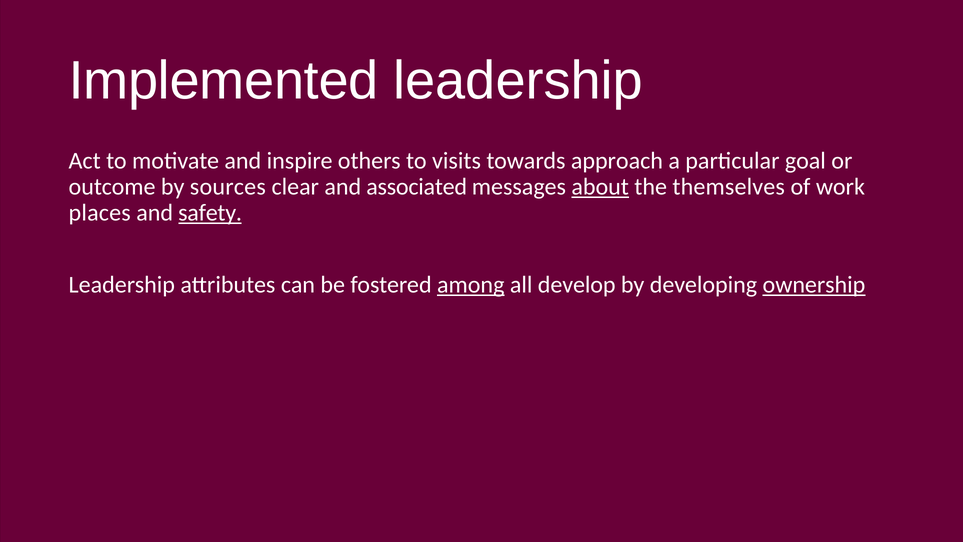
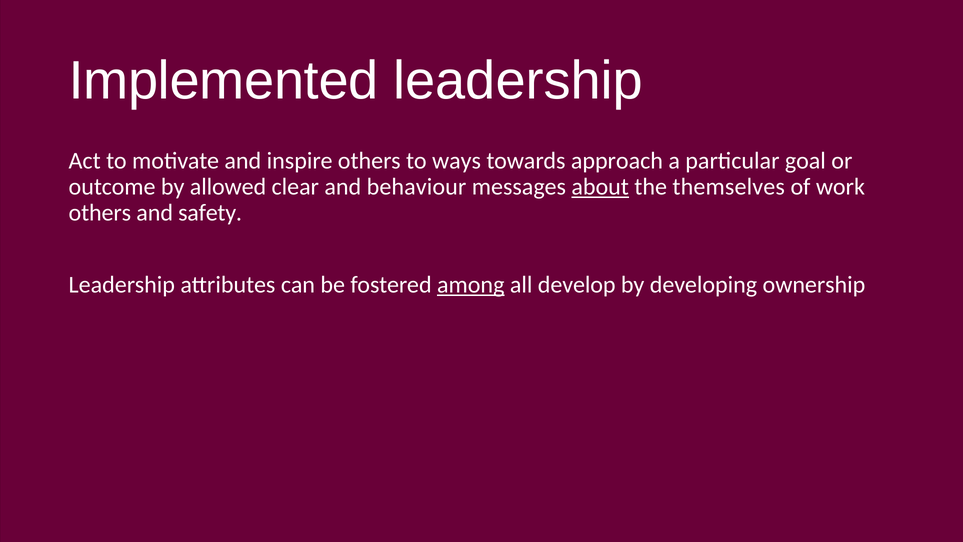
visits: visits -> ways
sources: sources -> allowed
associated: associated -> behaviour
places at (100, 213): places -> others
safety underline: present -> none
ownership underline: present -> none
